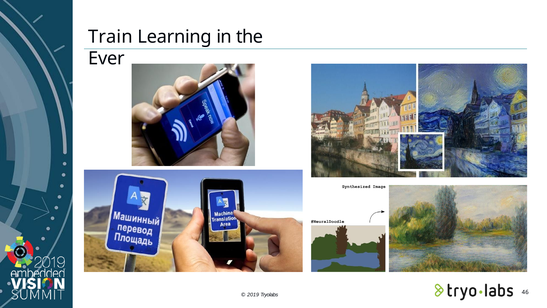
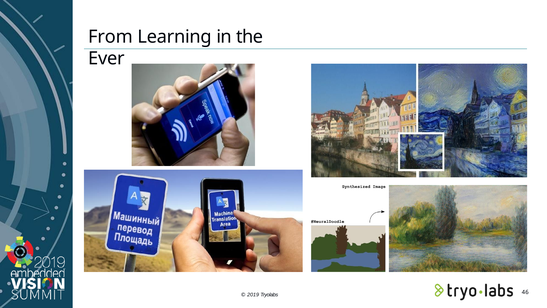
Train: Train -> From
